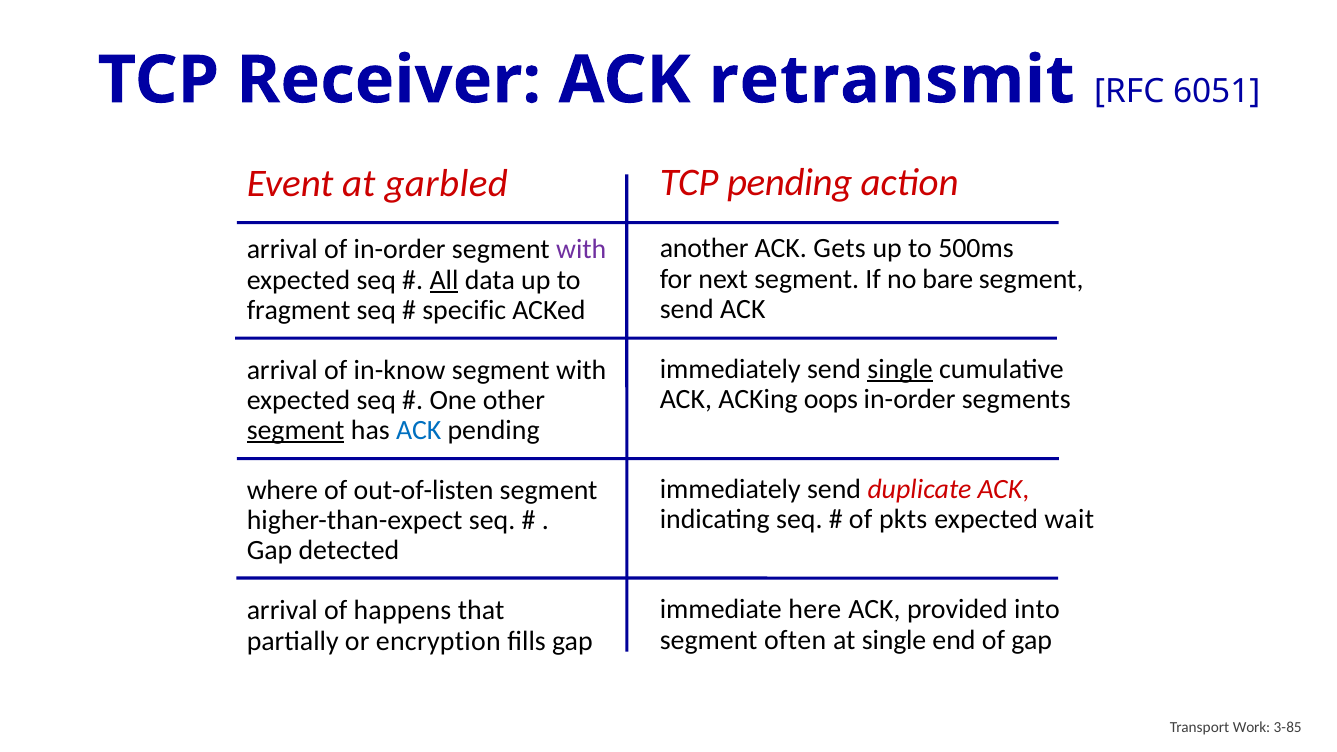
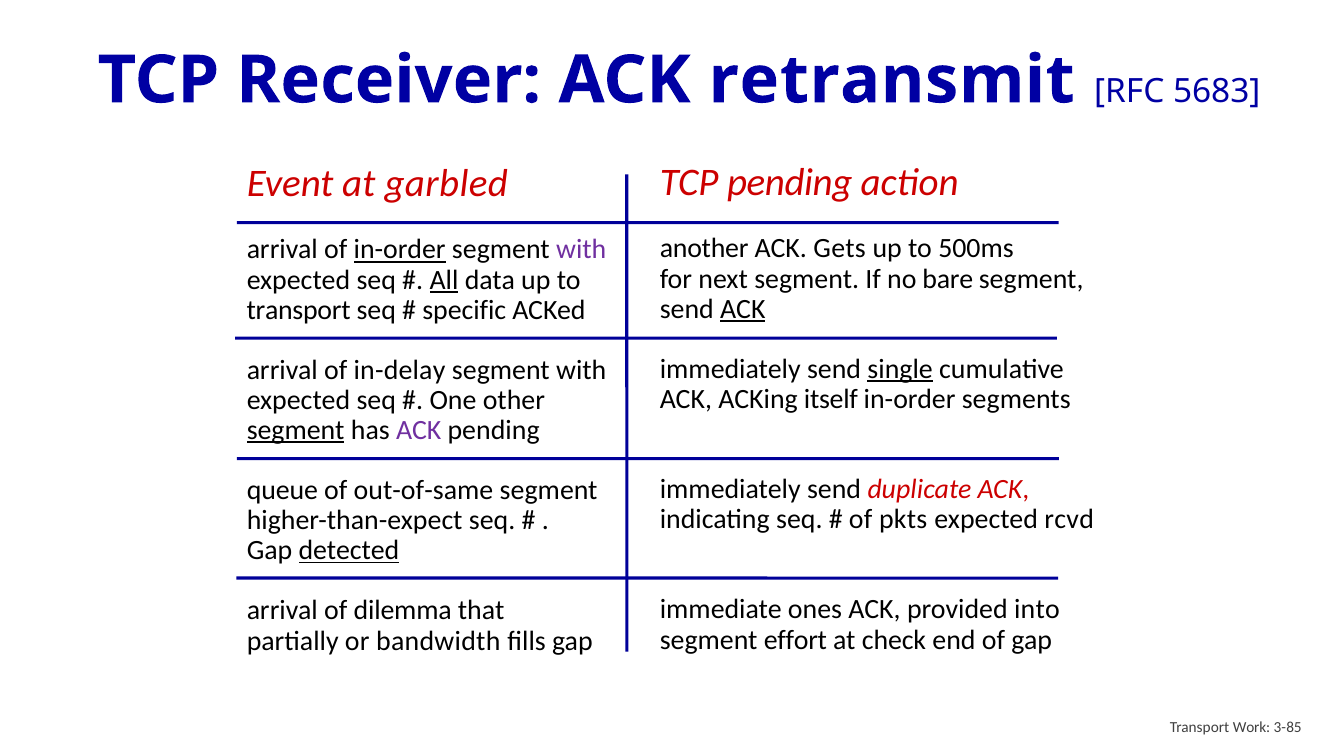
6051: 6051 -> 5683
in-order at (400, 250) underline: none -> present
ACK at (743, 309) underline: none -> present
fragment at (299, 310): fragment -> transport
in-know: in-know -> in-delay
oops: oops -> itself
ACK at (419, 430) colour: blue -> purple
where: where -> queue
out-of-listen: out-of-listen -> out-of-same
wait: wait -> rcvd
detected underline: none -> present
here: here -> ones
happens: happens -> dilemma
often: often -> effort
at single: single -> check
encryption: encryption -> bandwidth
